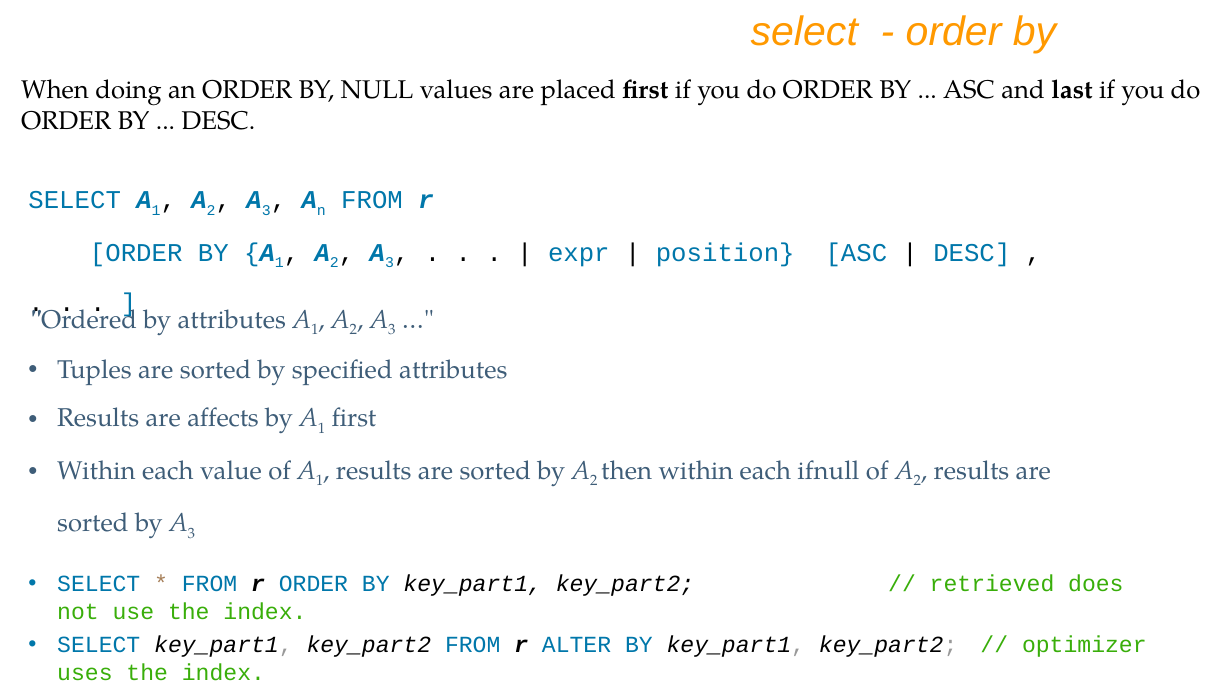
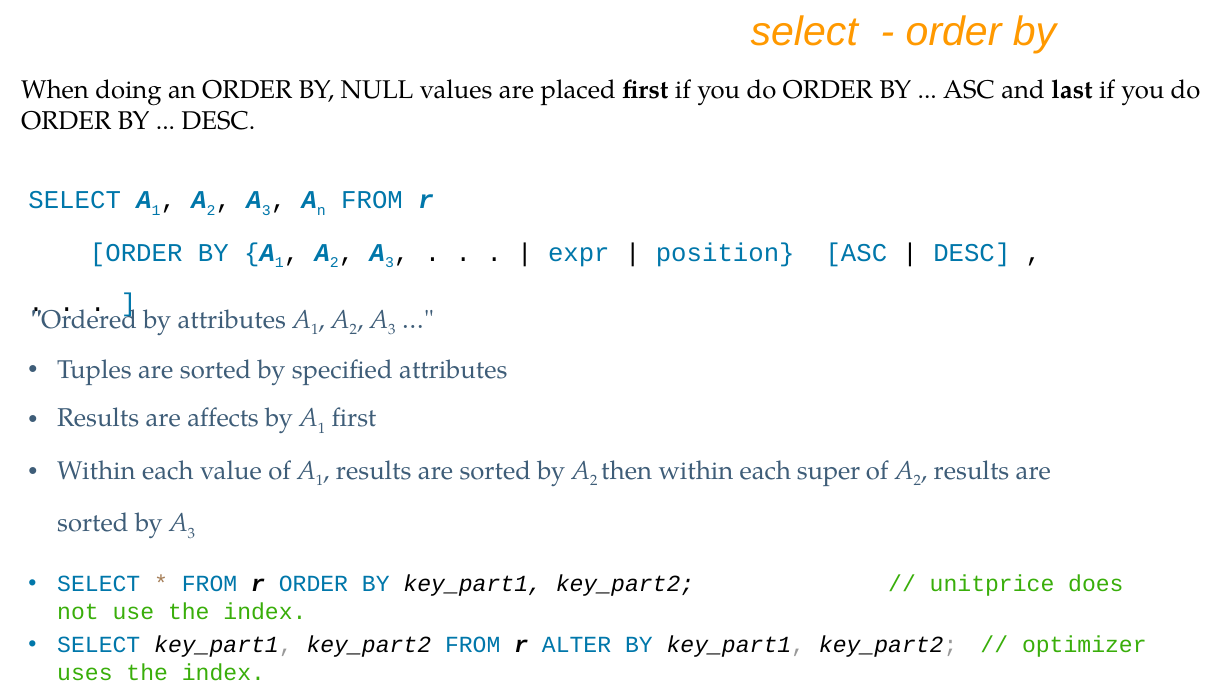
ifnull: ifnull -> super
retrieved: retrieved -> unitprice
